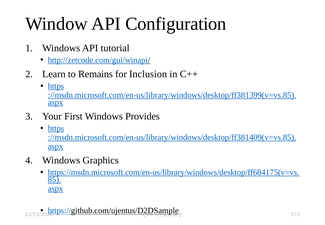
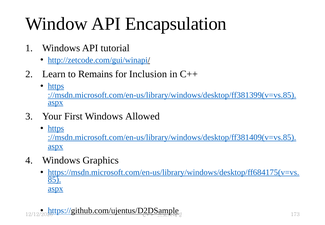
Configuration: Configuration -> Encapsulation
Provides: Provides -> Allowed
